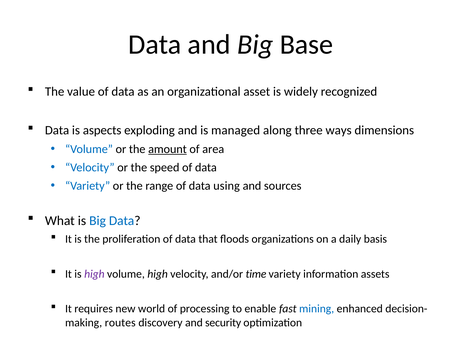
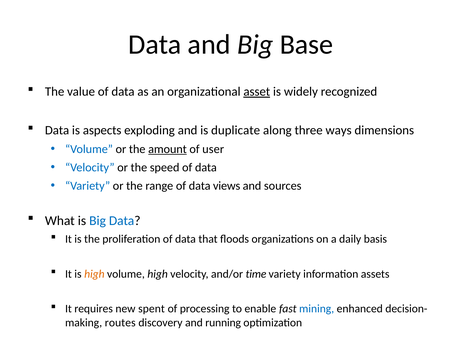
asset underline: none -> present
managed: managed -> duplicate
area: area -> user
using: using -> views
high at (94, 274) colour: purple -> orange
world: world -> spent
security: security -> running
